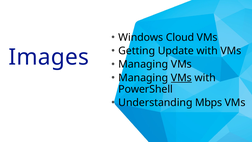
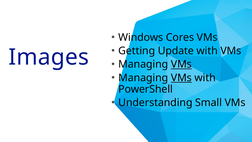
Cloud: Cloud -> Cores
VMs at (181, 64) underline: none -> present
Mbps: Mbps -> Small
